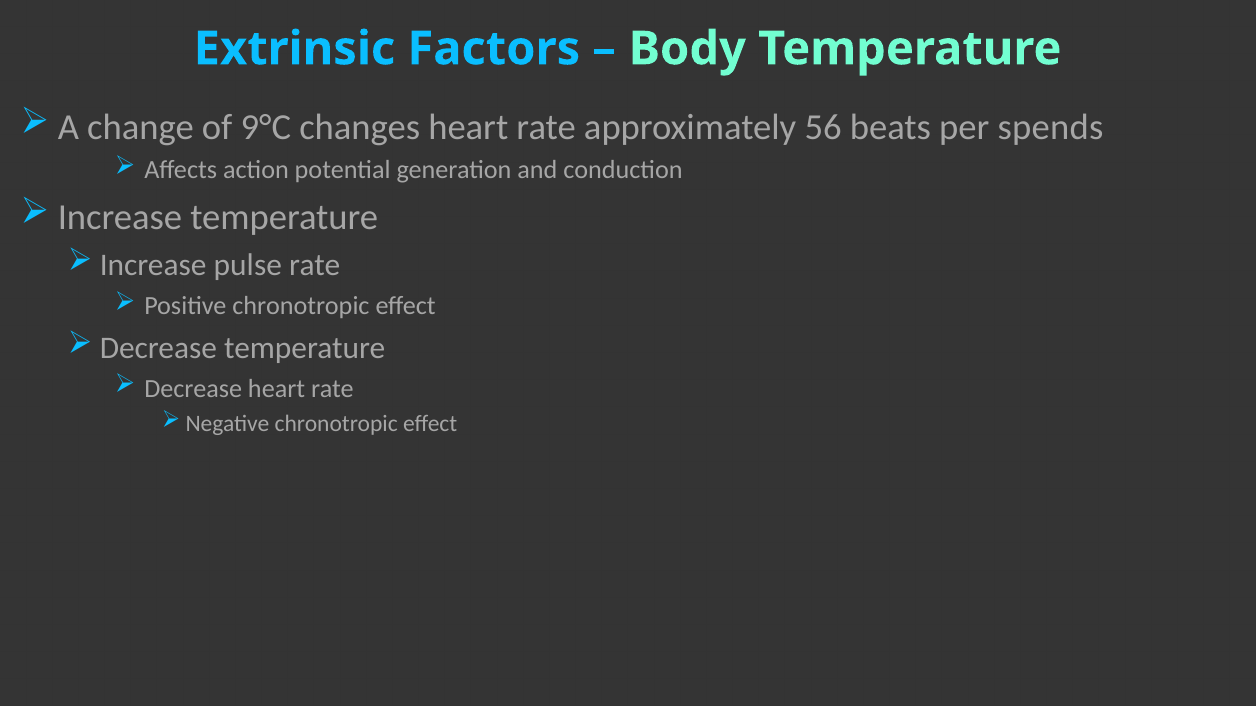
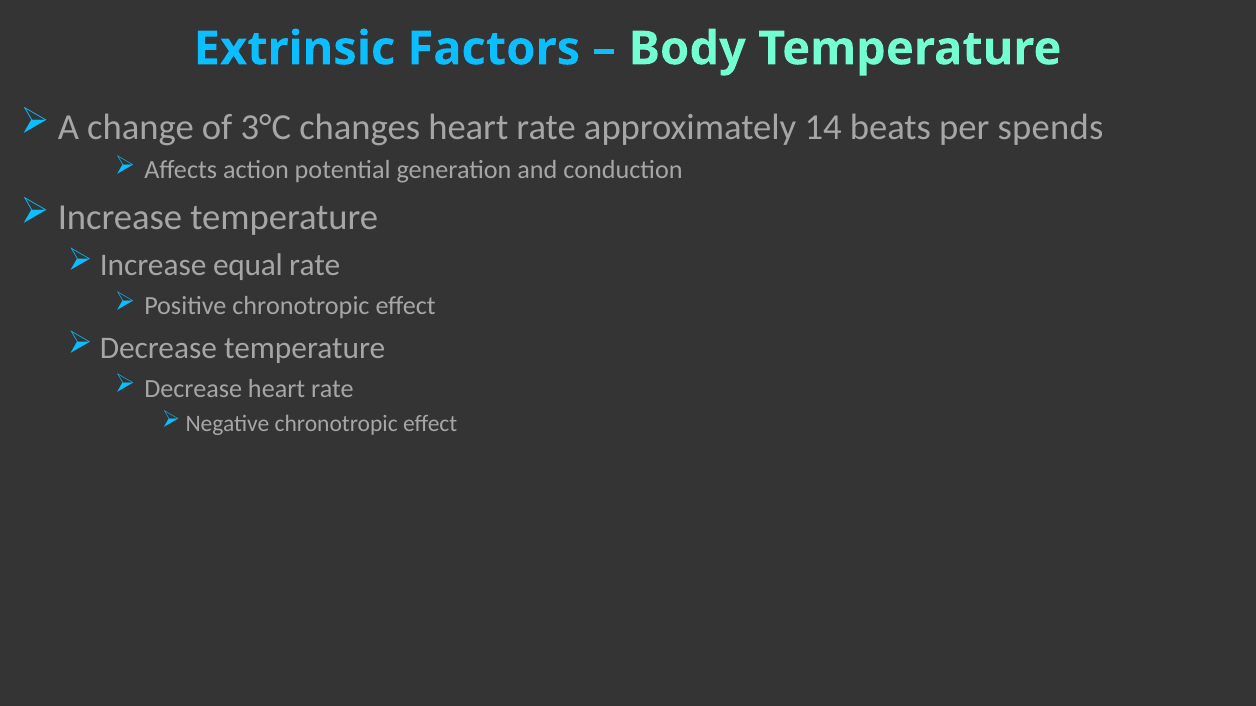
9°C: 9°C -> 3°C
56: 56 -> 14
pulse: pulse -> equal
